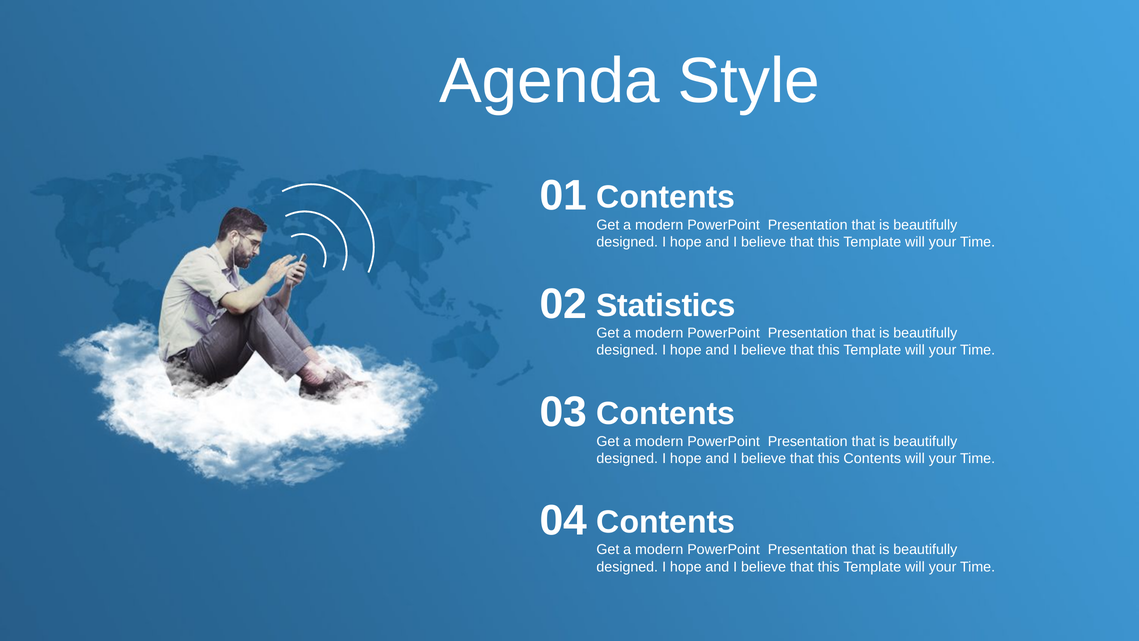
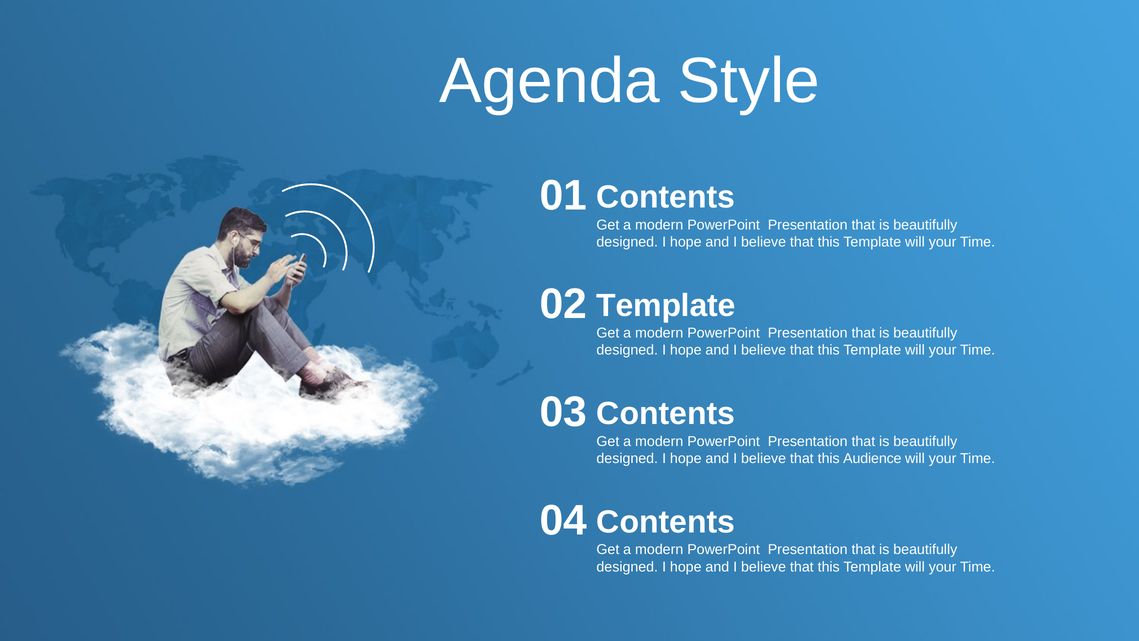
Statistics at (666, 305): Statistics -> Template
this Contents: Contents -> Audience
